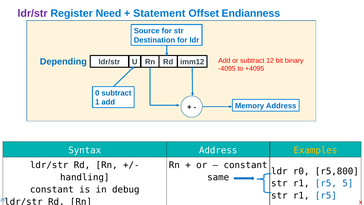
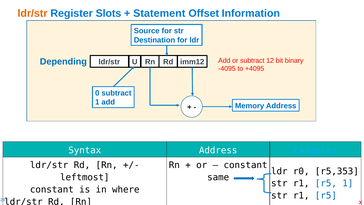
ldr/str at (33, 13) colour: purple -> orange
Need: Need -> Slots
Endianness: Endianness -> Information
Examples colour: yellow -> light blue
r5,800: r5,800 -> r5,353
handling: handling -> leftmost
r5 5: 5 -> 1
debug: debug -> where
